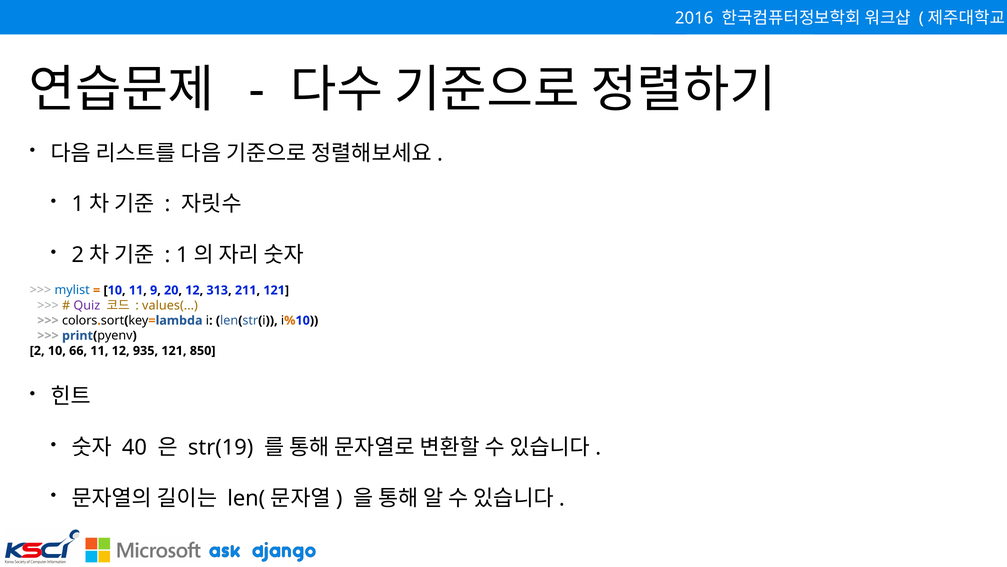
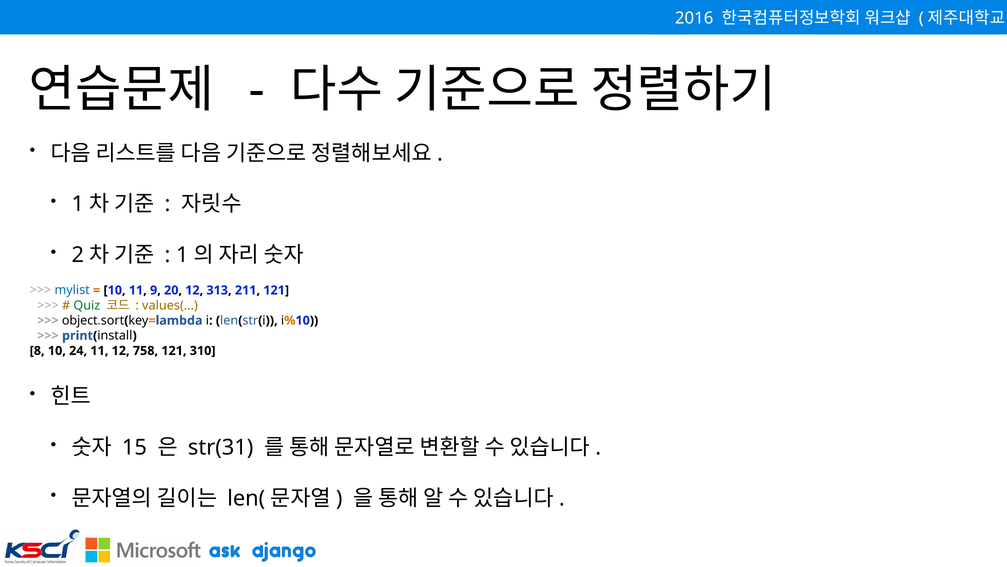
Quiz colour: purple -> green
colors: colors -> object
pyenv: pyenv -> install
2 at (37, 350): 2 -> 8
66: 66 -> 24
935: 935 -> 758
850: 850 -> 310
40: 40 -> 15
str(19: str(19 -> str(31
